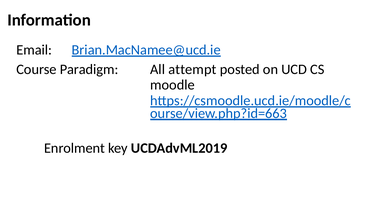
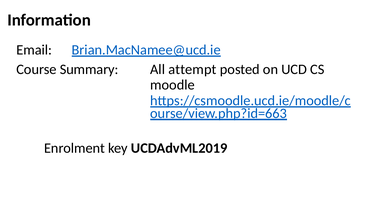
Paradigm: Paradigm -> Summary
